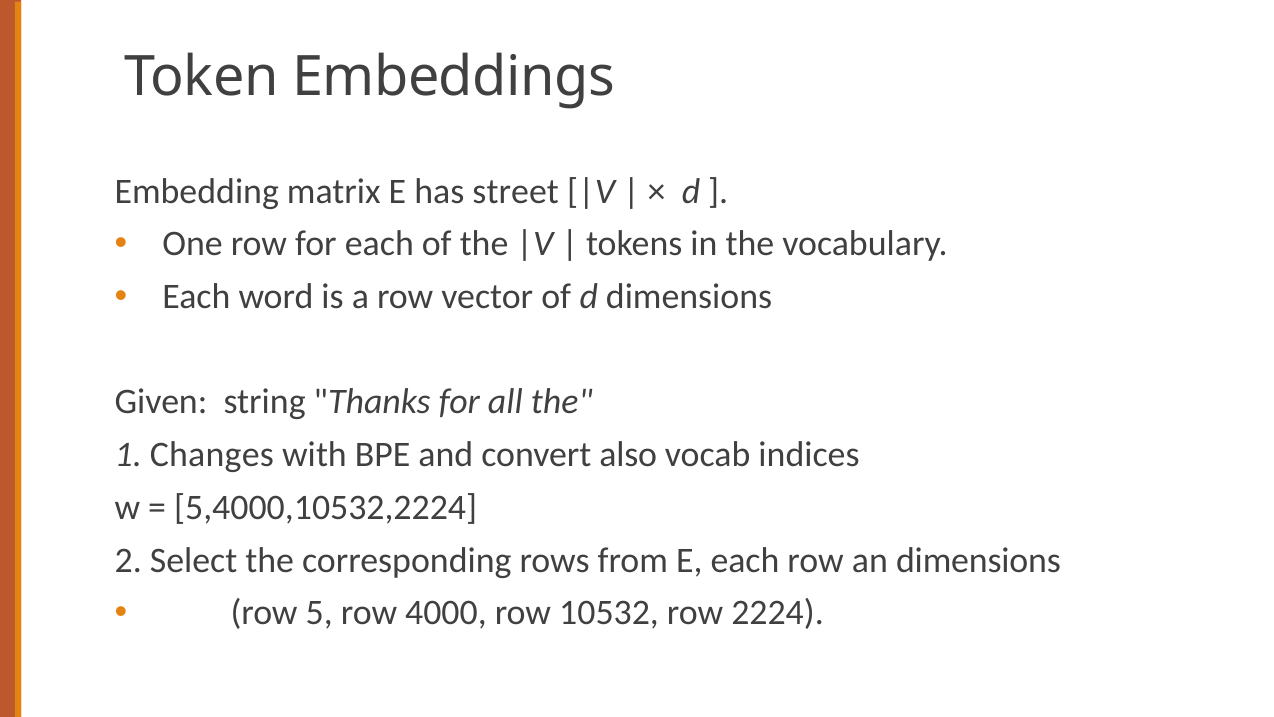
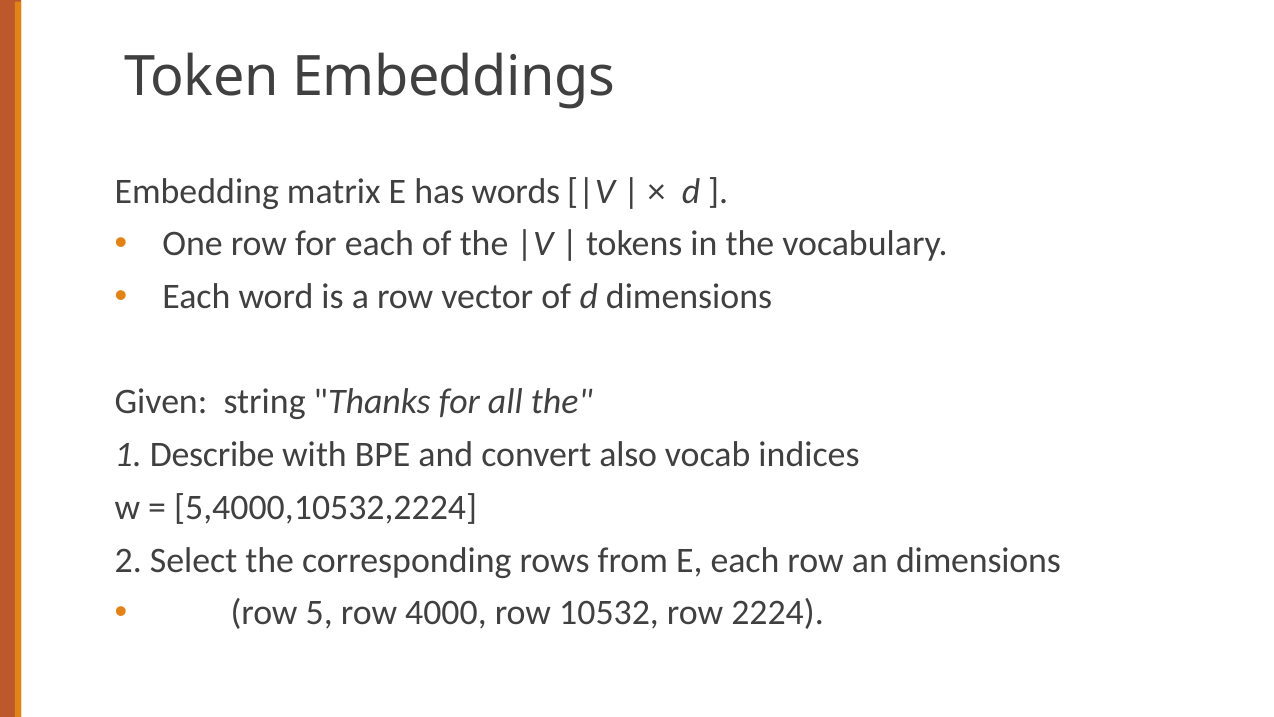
street: street -> words
Changes: Changes -> Describe
